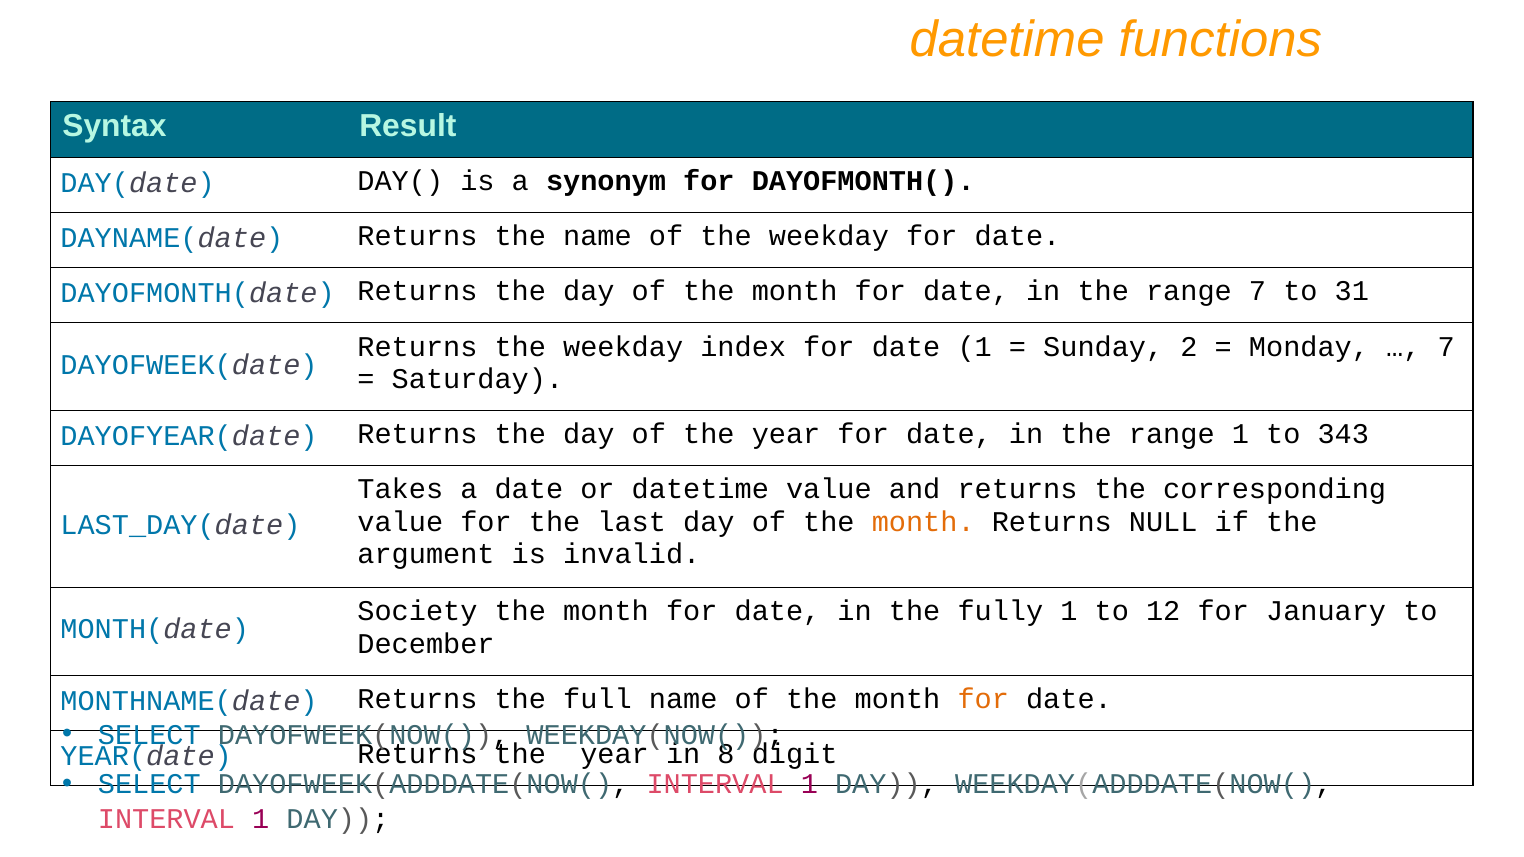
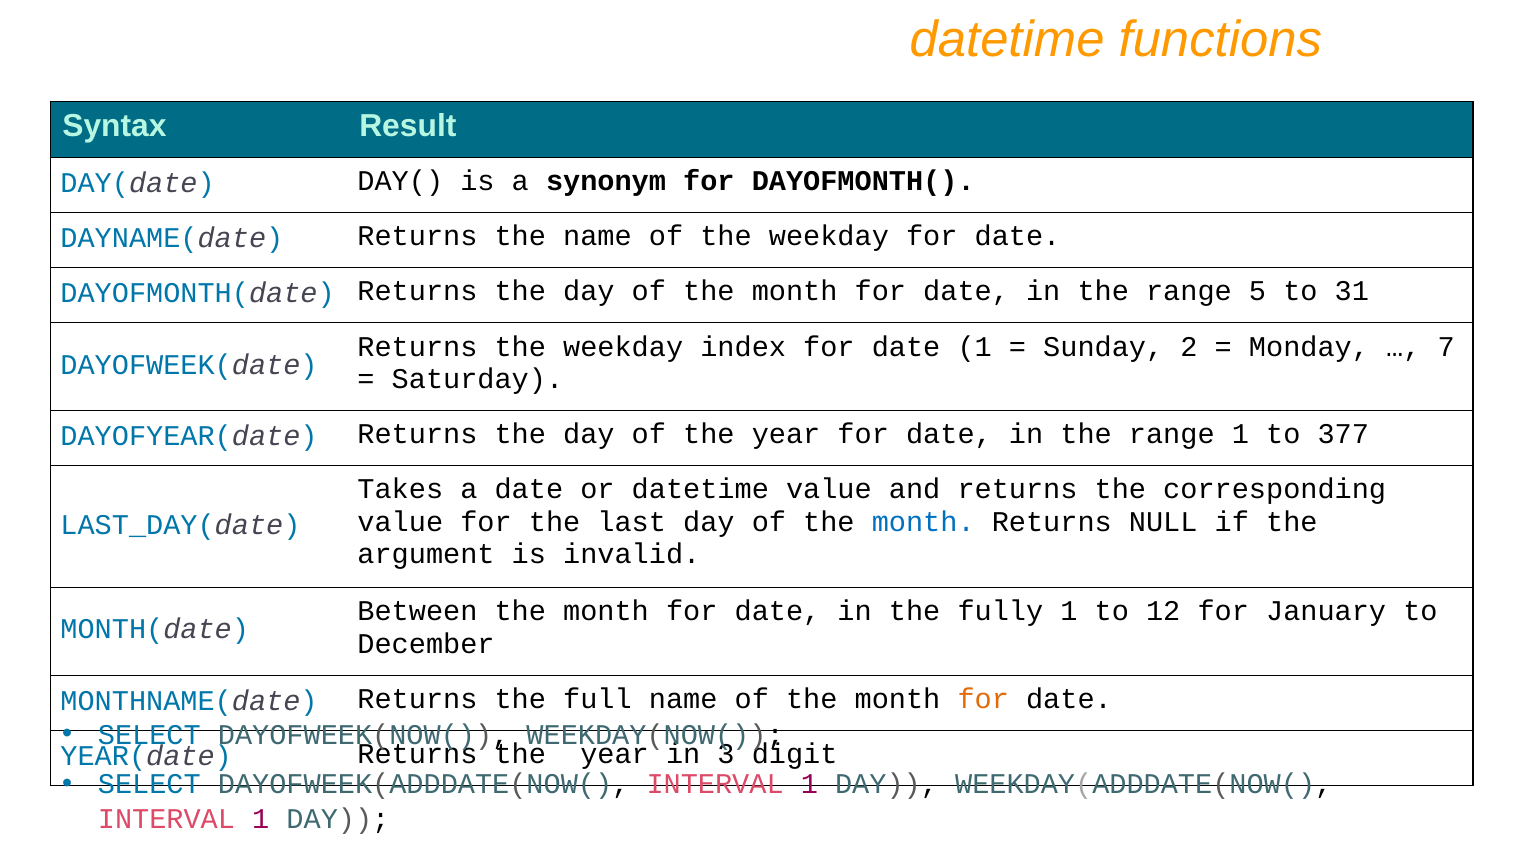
range 7: 7 -> 5
343: 343 -> 377
month at (923, 522) colour: orange -> blue
Society: Society -> Between
8: 8 -> 3
